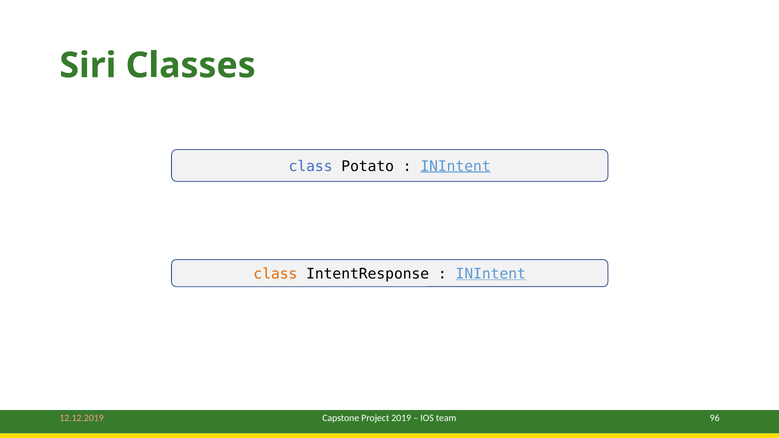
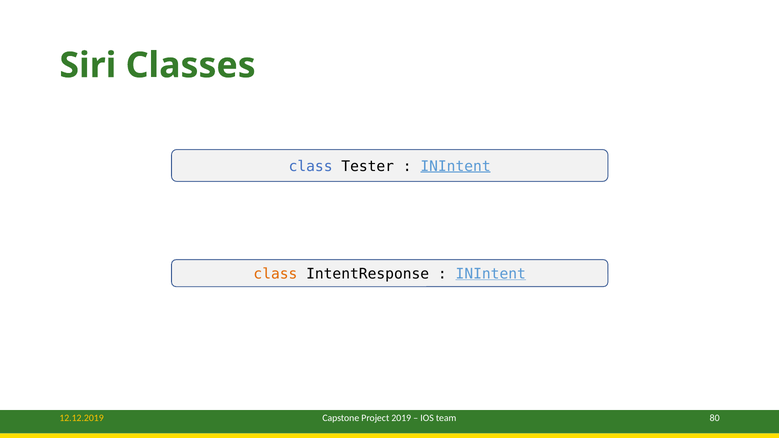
Potato: Potato -> Tester
12.12.2019 colour: pink -> yellow
96: 96 -> 80
